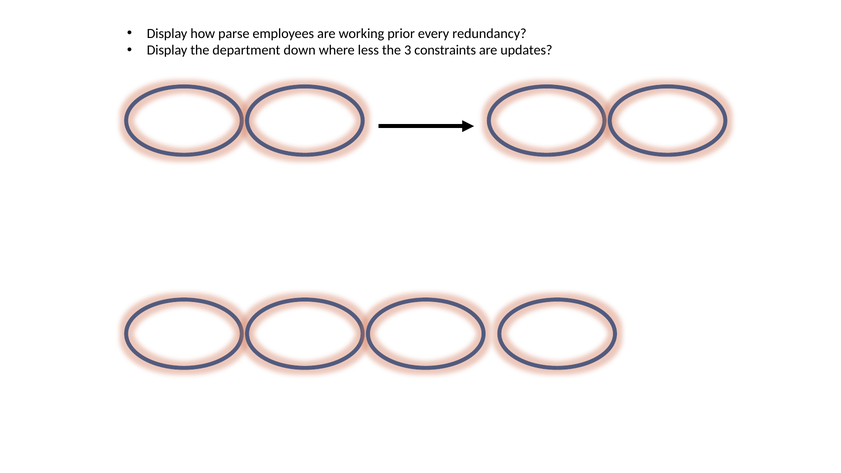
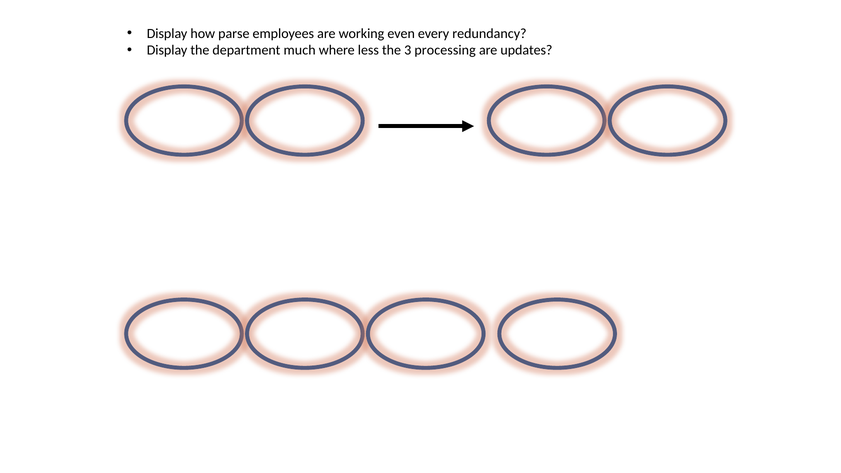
prior: prior -> even
down: down -> much
constraints: constraints -> processing
